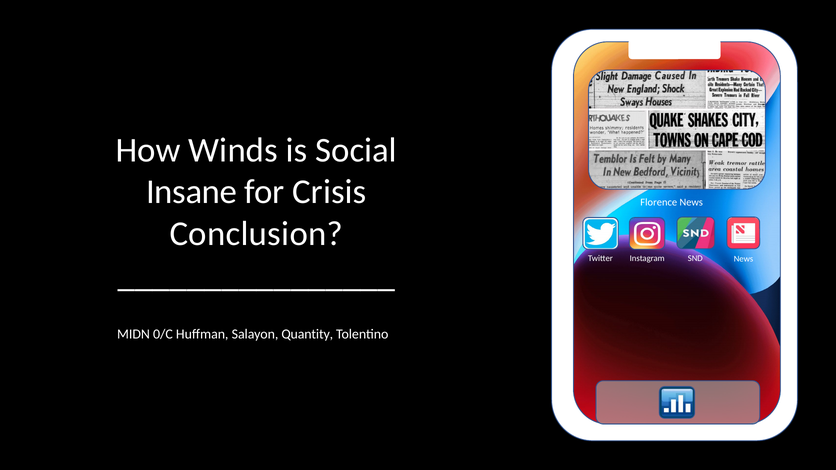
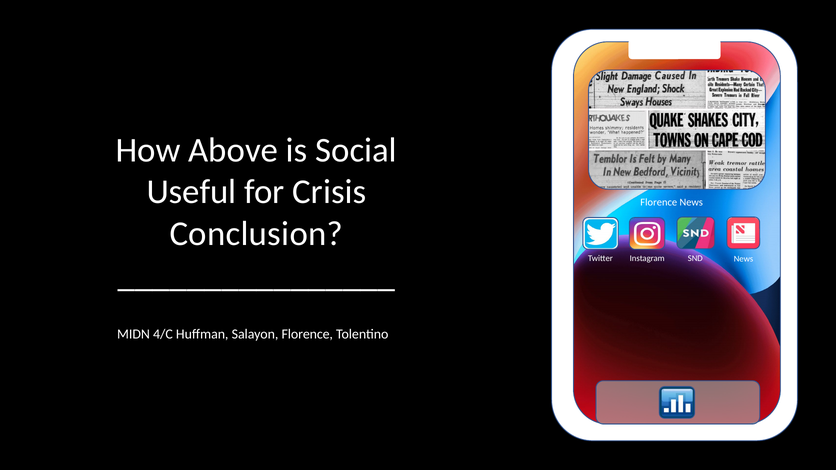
Winds: Winds -> Above
Insane: Insane -> Useful
0/C: 0/C -> 4/C
Salayon Quantity: Quantity -> Florence
